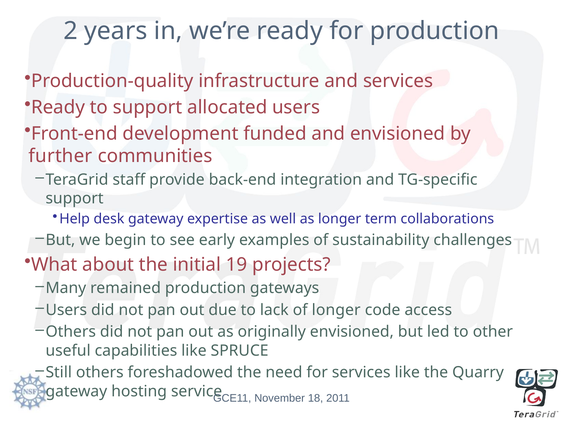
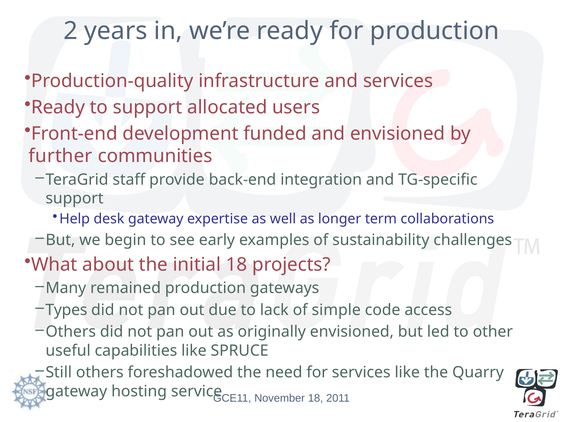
initial 19: 19 -> 18
Users at (66, 310): Users -> Types
of longer: longer -> simple
